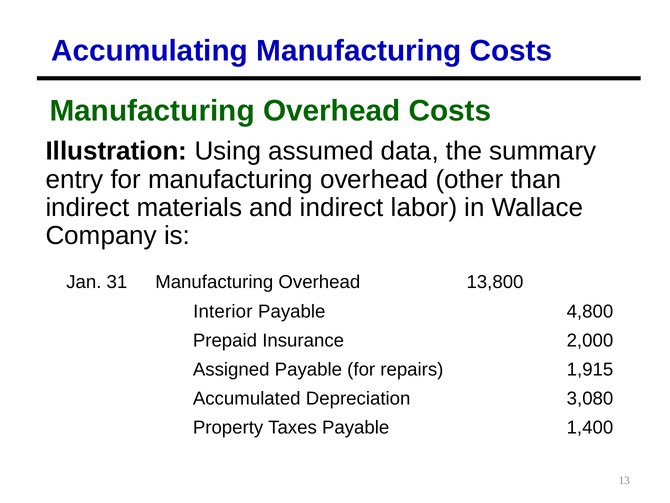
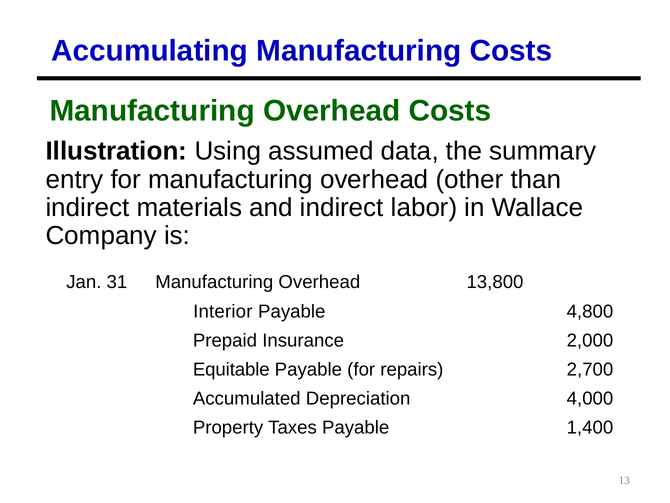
Assigned: Assigned -> Equitable
1,915: 1,915 -> 2,700
3,080: 3,080 -> 4,000
